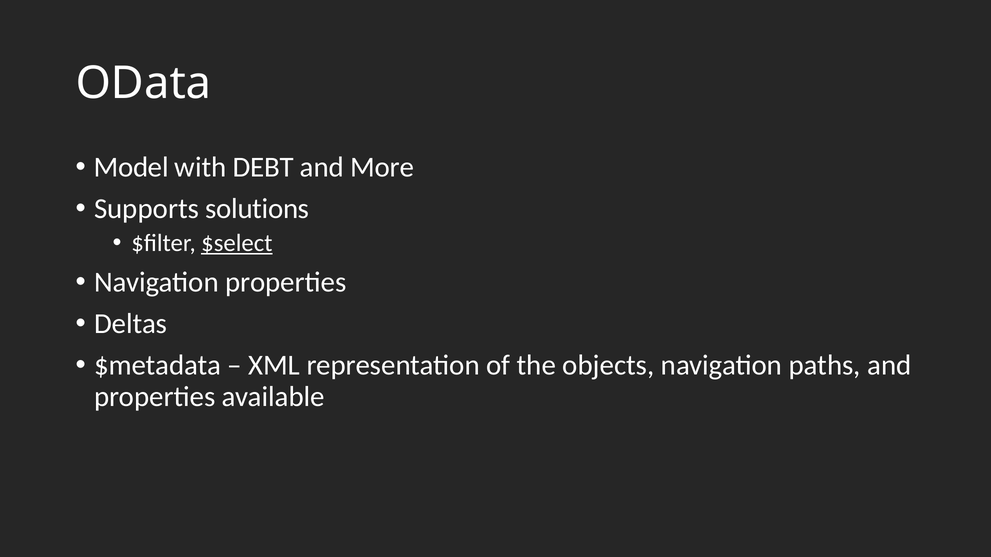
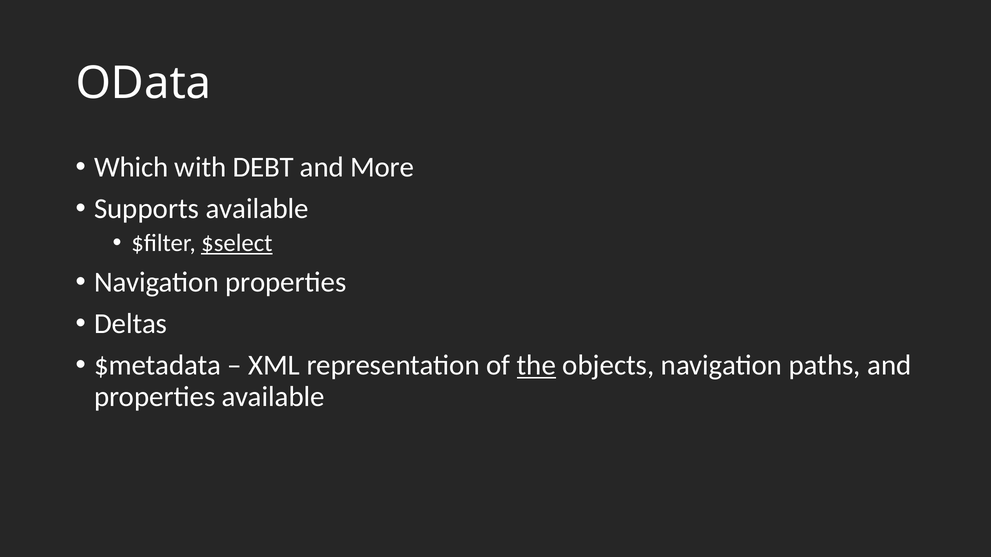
Model: Model -> Which
Supports solutions: solutions -> available
the underline: none -> present
